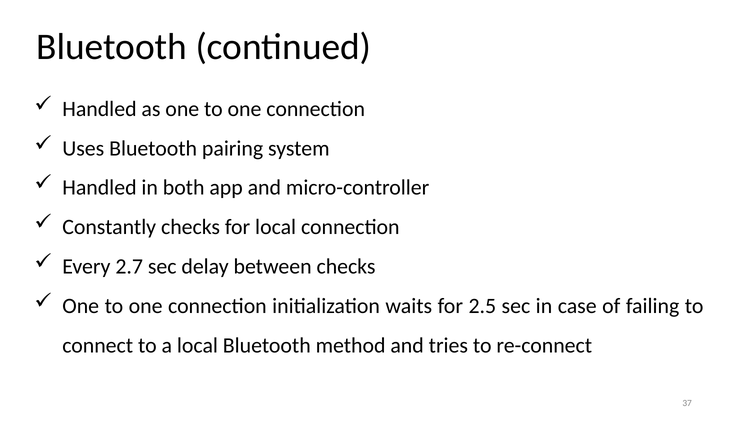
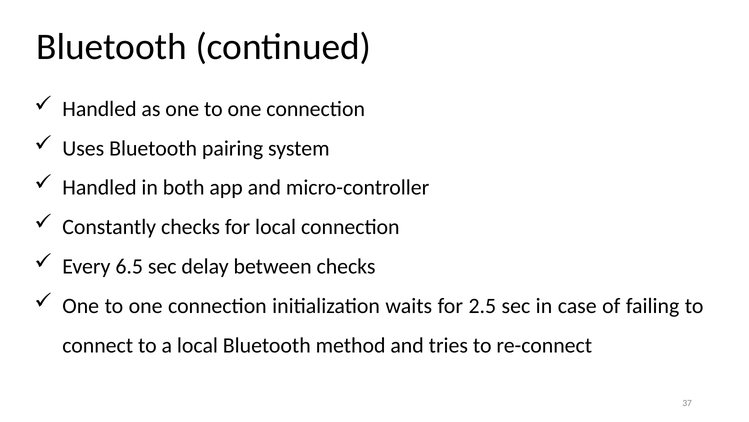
2.7: 2.7 -> 6.5
